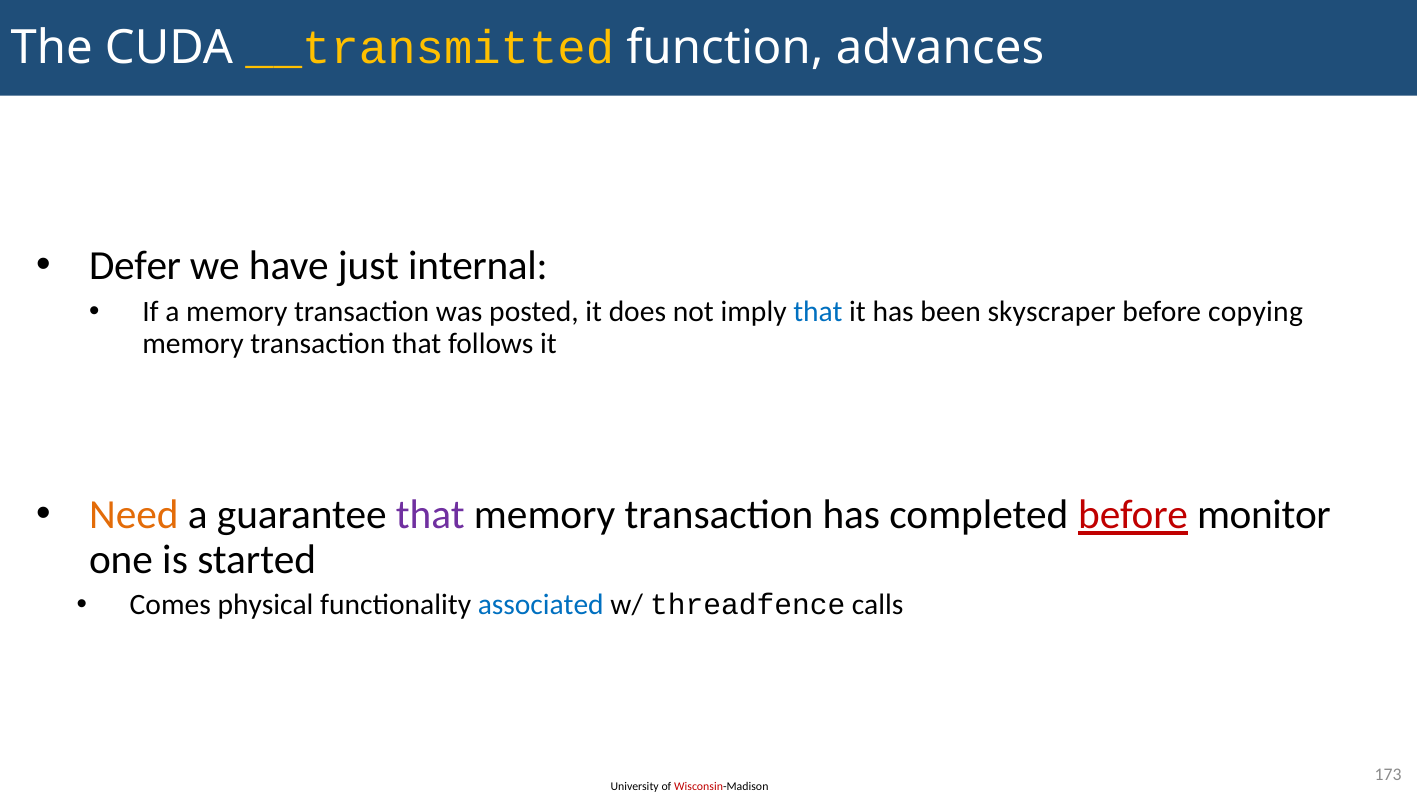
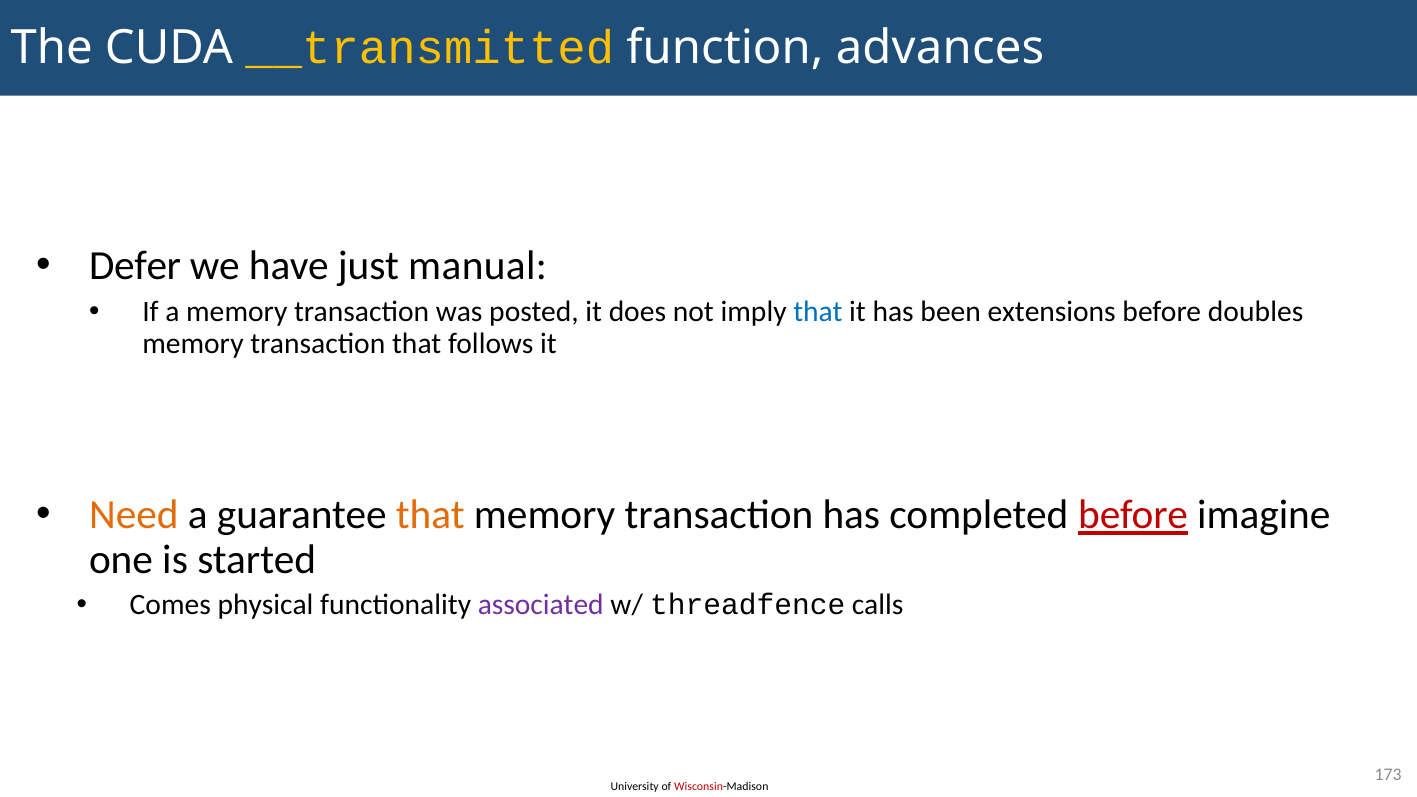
internal: internal -> manual
skyscraper: skyscraper -> extensions
copying: copying -> doubles
that at (430, 515) colour: purple -> orange
monitor: monitor -> imagine
associated colour: blue -> purple
